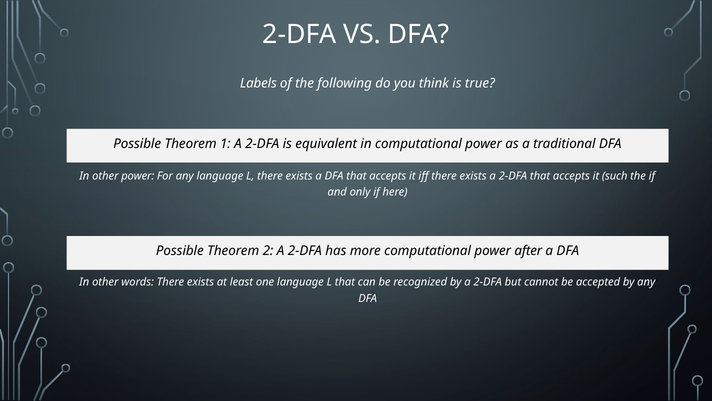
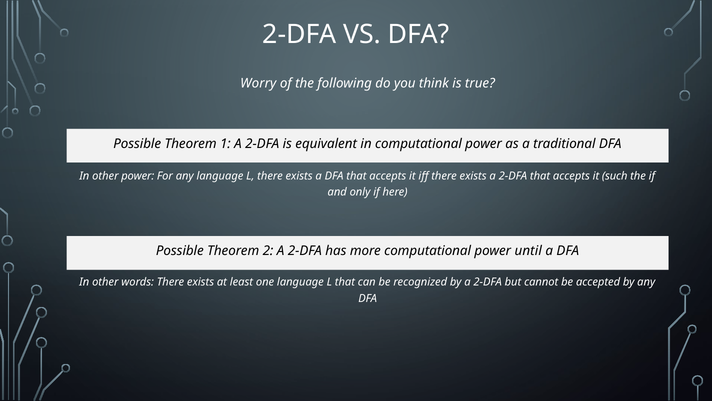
Labels: Labels -> Worry
after: after -> until
